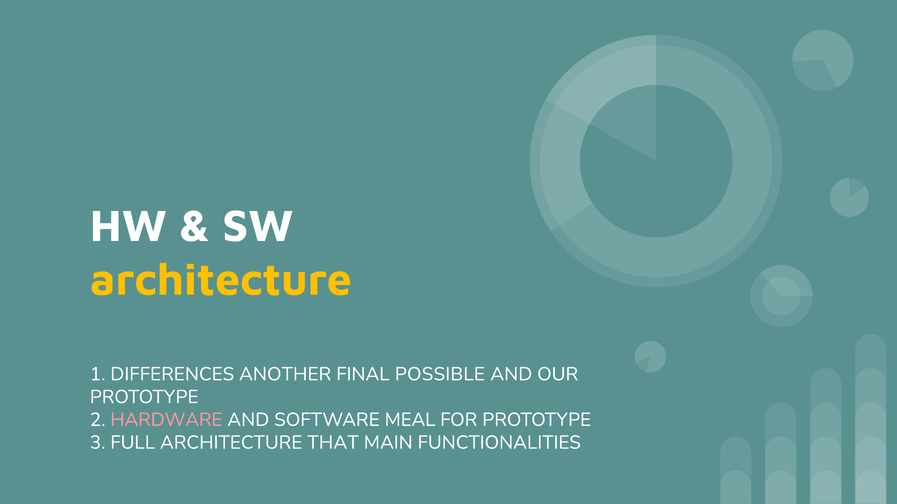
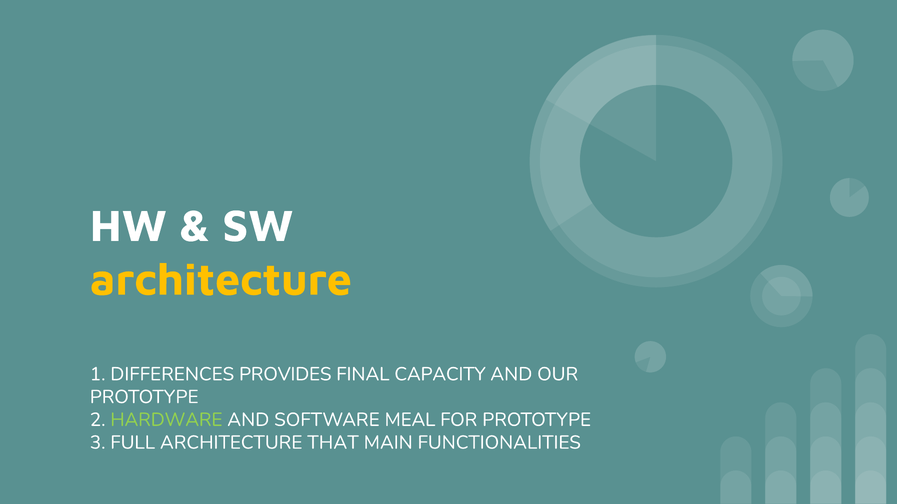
ANOTHER: ANOTHER -> PROVIDES
POSSIBLE: POSSIBLE -> CAPACITY
HARDWARE colour: pink -> light green
